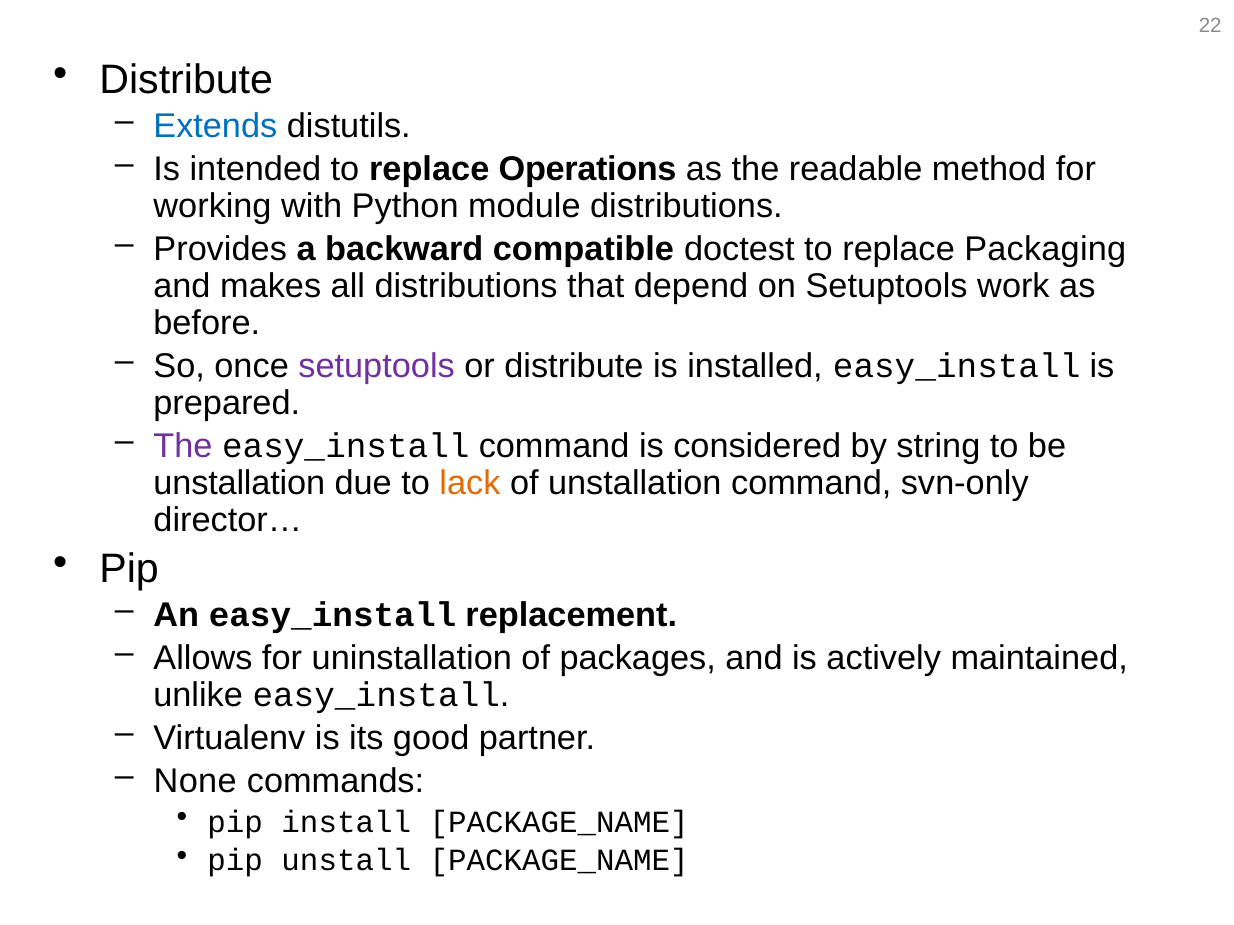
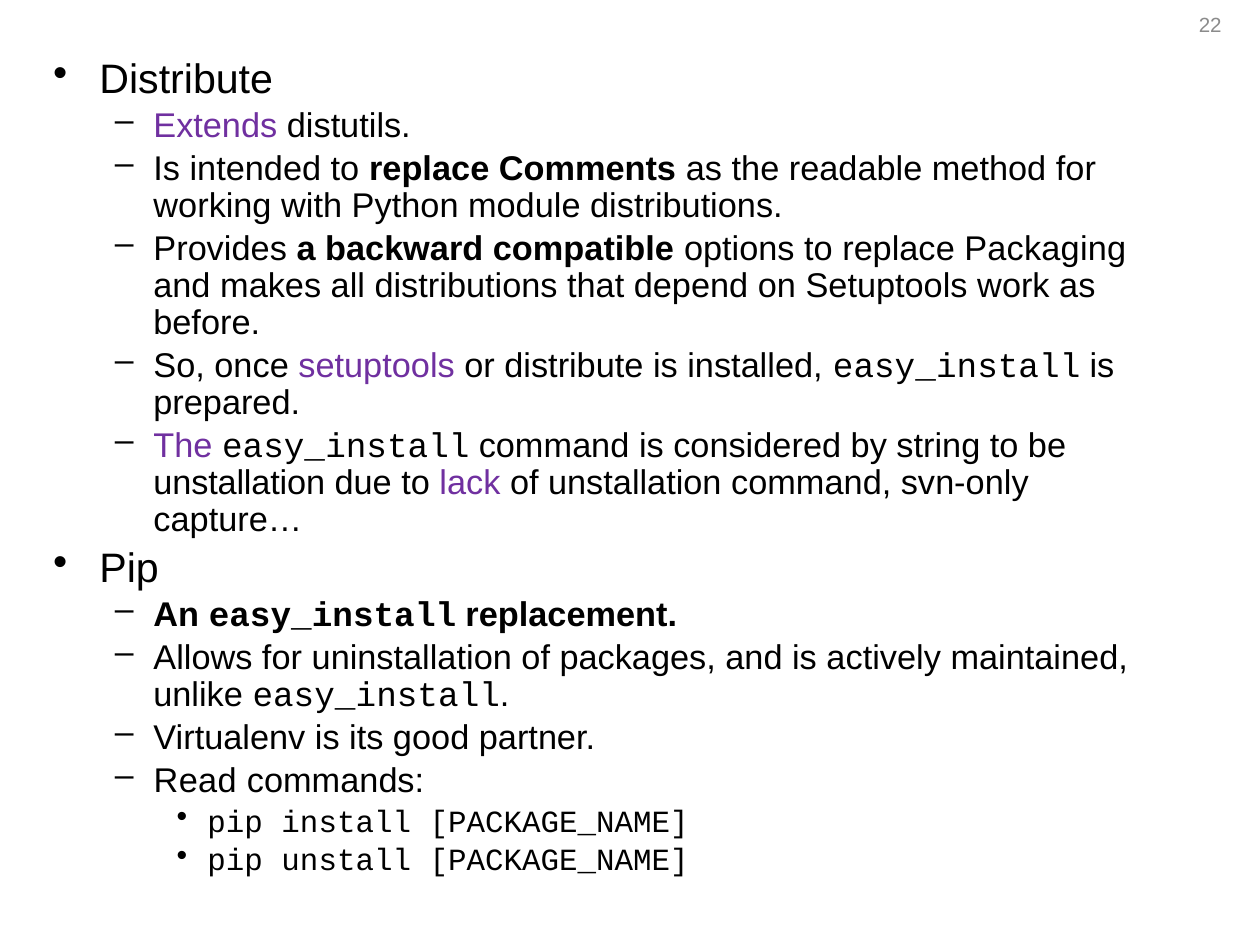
Extends colour: blue -> purple
Operations: Operations -> Comments
doctest: doctest -> options
lack colour: orange -> purple
director…: director… -> capture…
None: None -> Read
